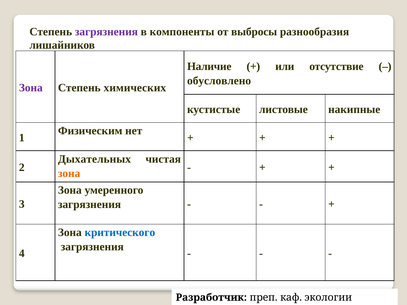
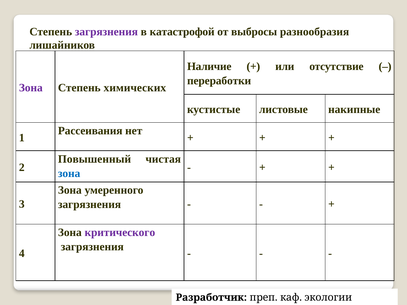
компоненты: компоненты -> катастрофой
обусловлено: обусловлено -> переработки
Физическим: Физическим -> Рассеивания
Дыхательных: Дыхательных -> Повышенный
зона at (69, 174) colour: orange -> blue
критического colour: blue -> purple
